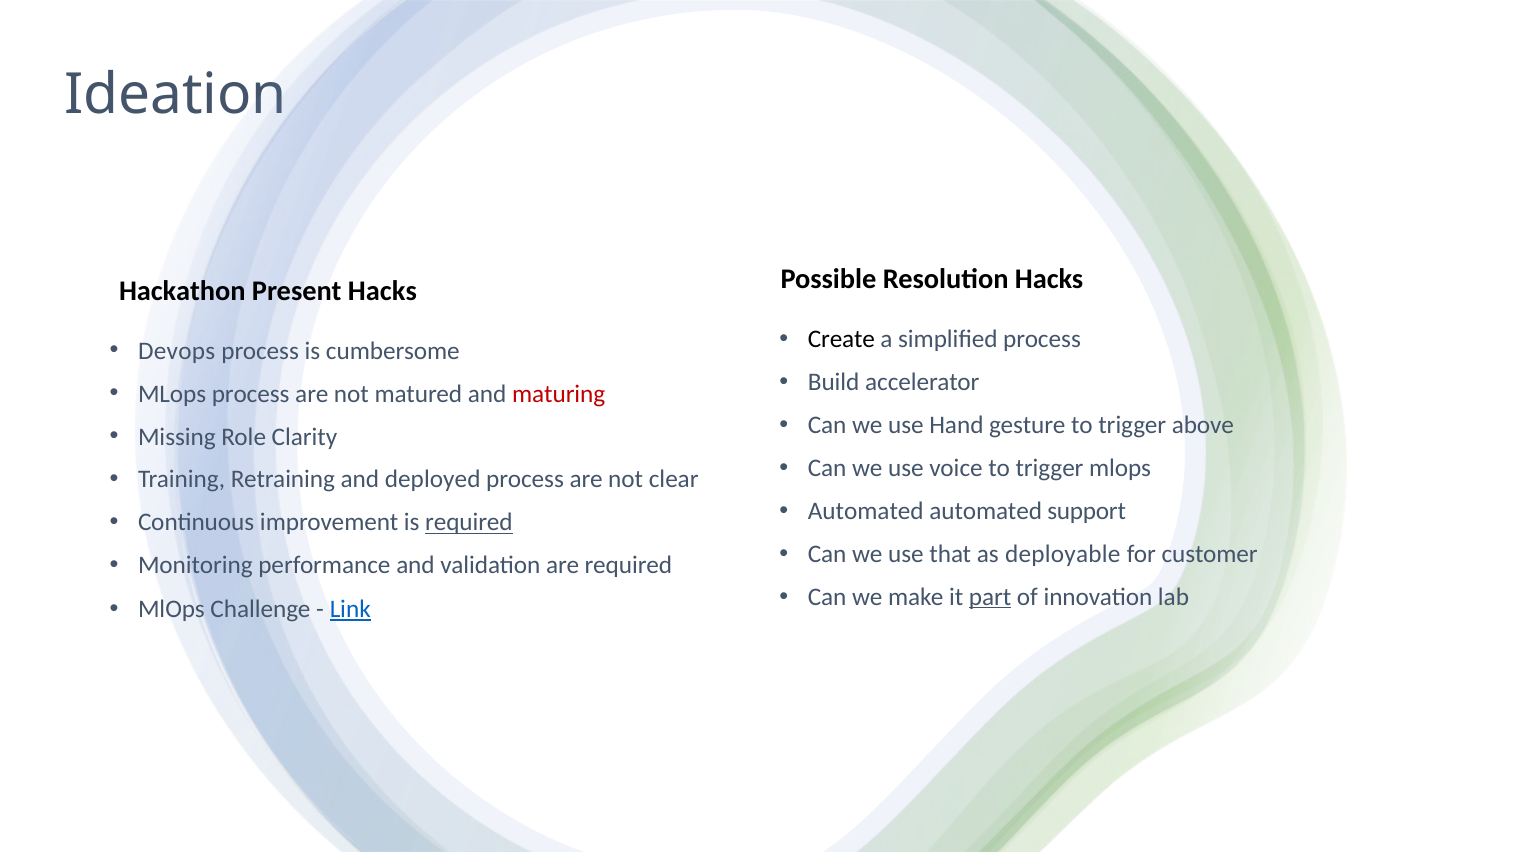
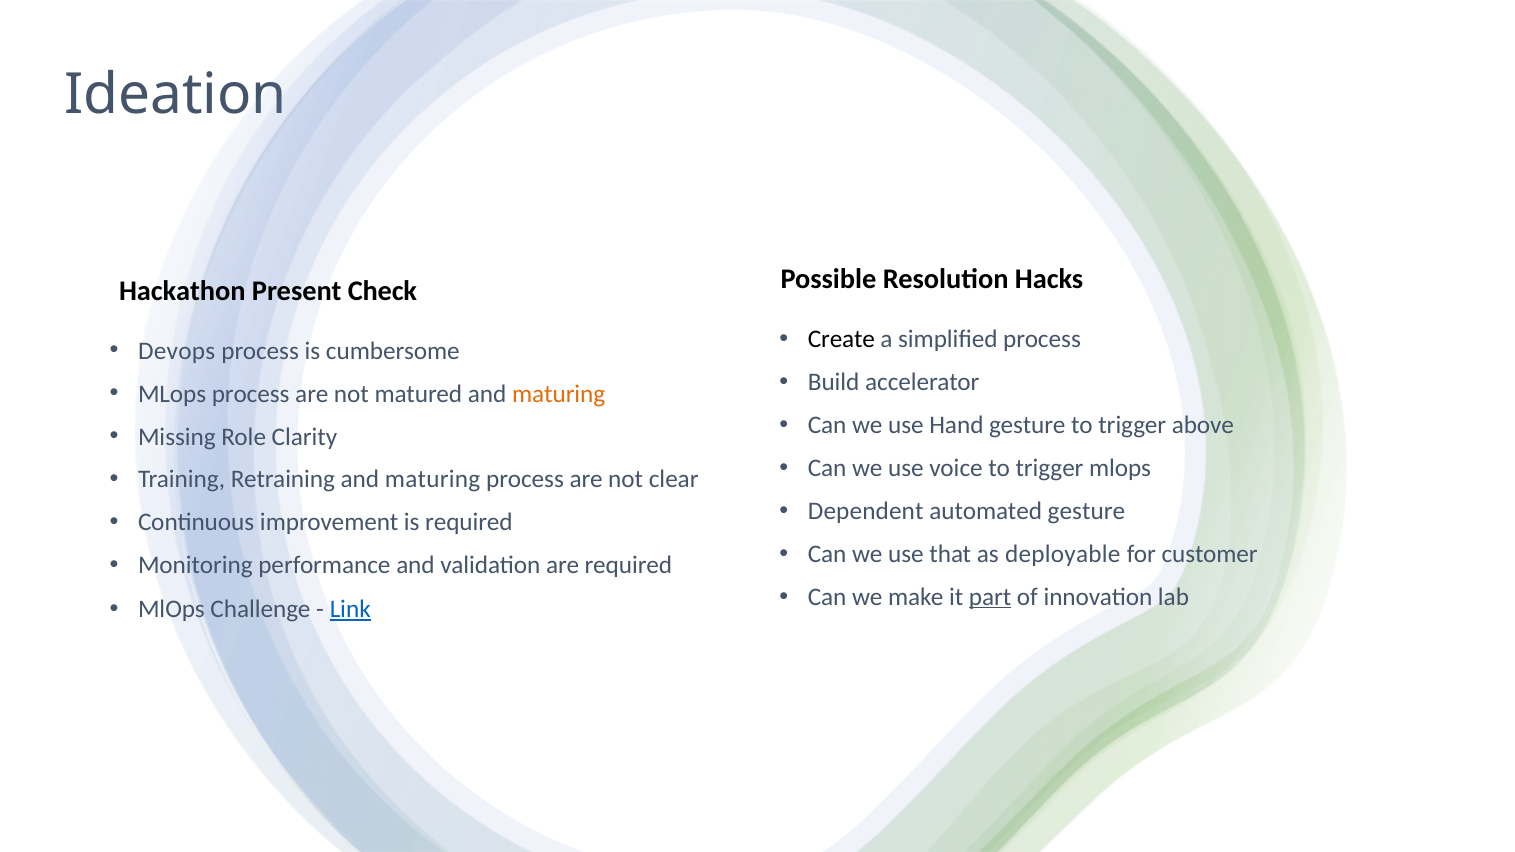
Present Hacks: Hacks -> Check
maturing at (559, 394) colour: red -> orange
Retraining and deployed: deployed -> maturing
Automated at (866, 511): Automated -> Dependent
automated support: support -> gesture
required at (469, 523) underline: present -> none
